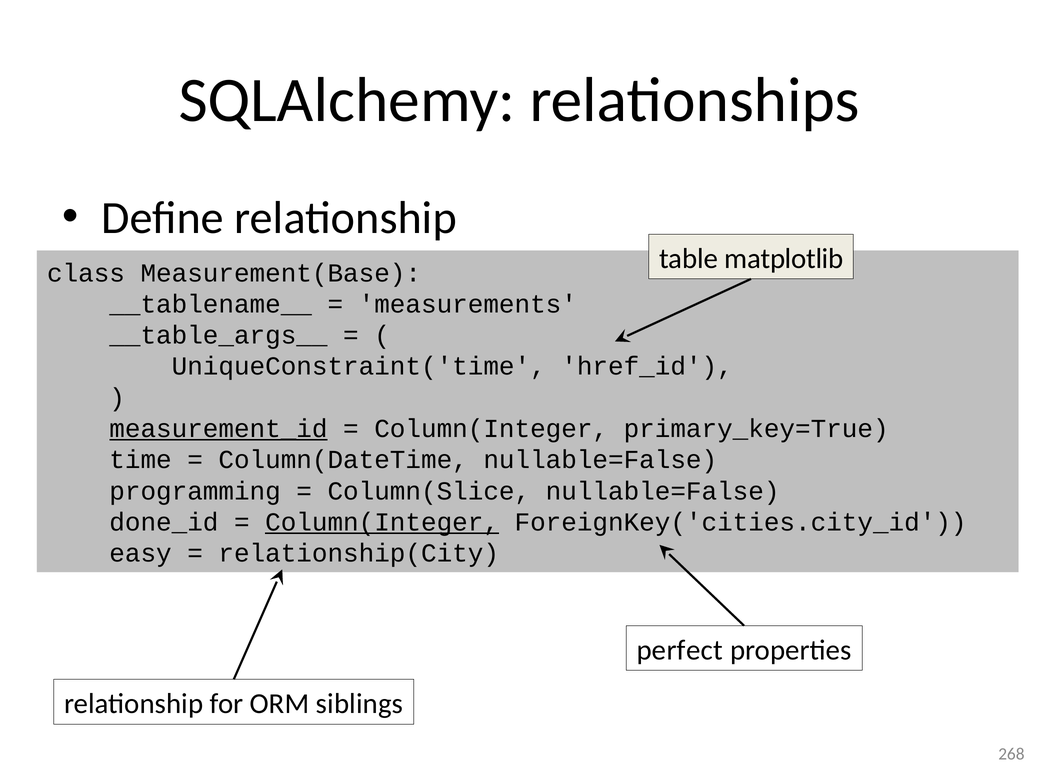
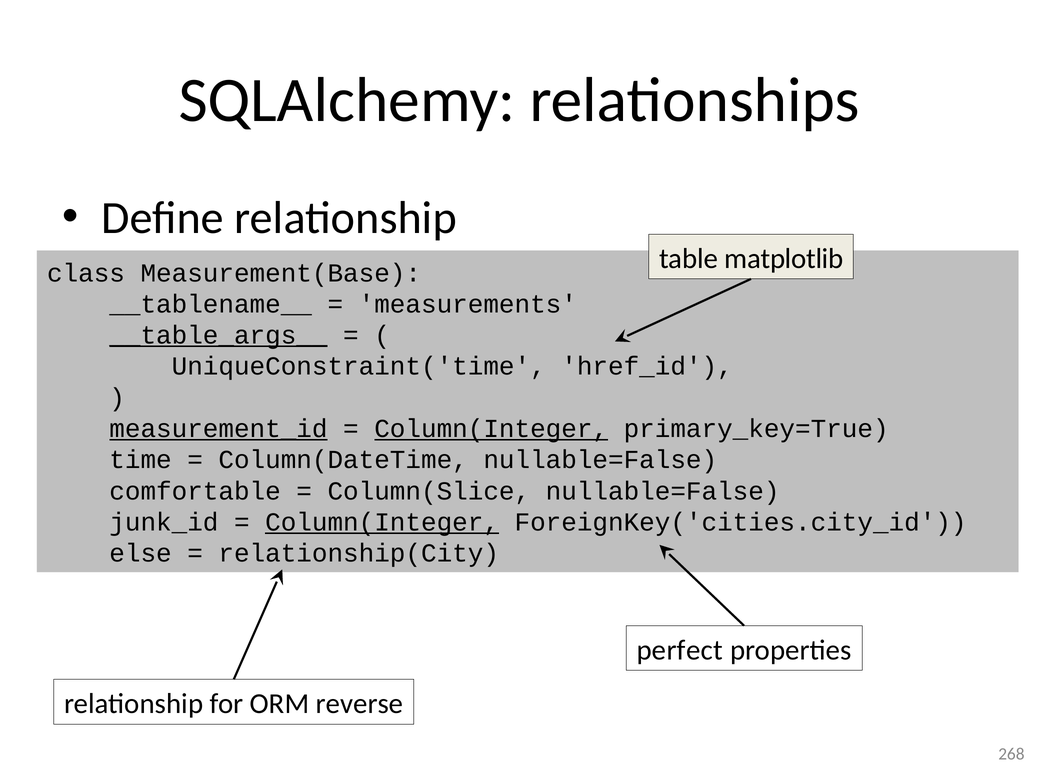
__table_args__ underline: none -> present
Column(Integer at (491, 429) underline: none -> present
programming: programming -> comfortable
done_id: done_id -> junk_id
easy: easy -> else
siblings: siblings -> reverse
